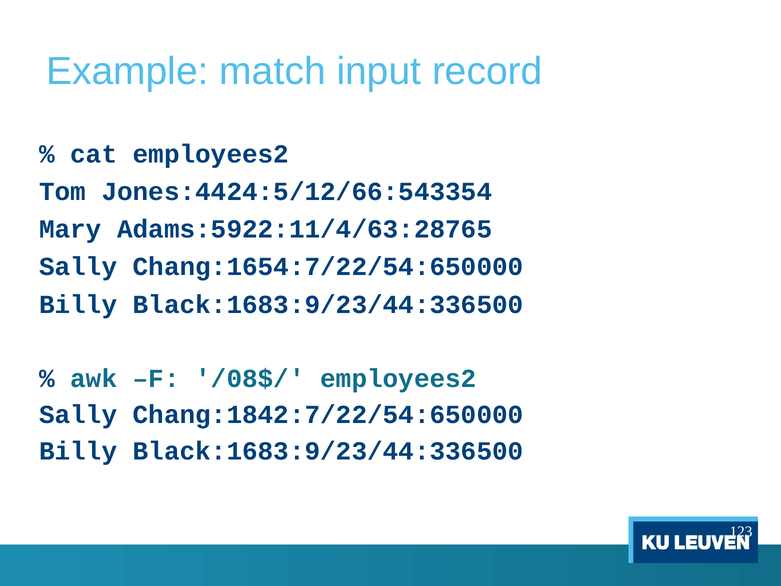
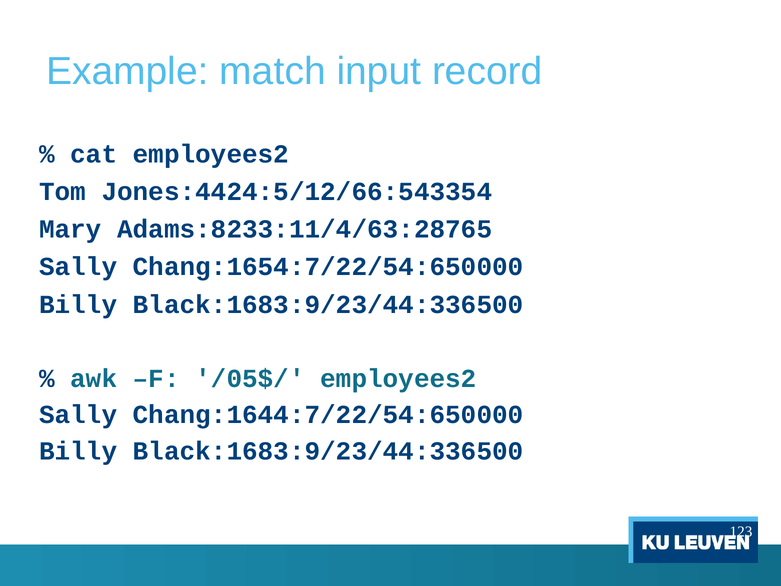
Adams:5922:11/4/63:28765: Adams:5922:11/4/63:28765 -> Adams:8233:11/4/63:28765
/08$/: /08$/ -> /05$/
Chang:1842:7/22/54:650000: Chang:1842:7/22/54:650000 -> Chang:1644:7/22/54:650000
